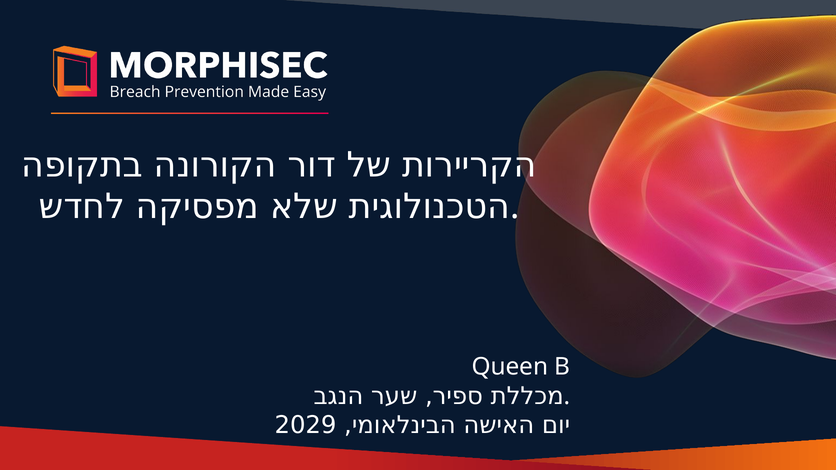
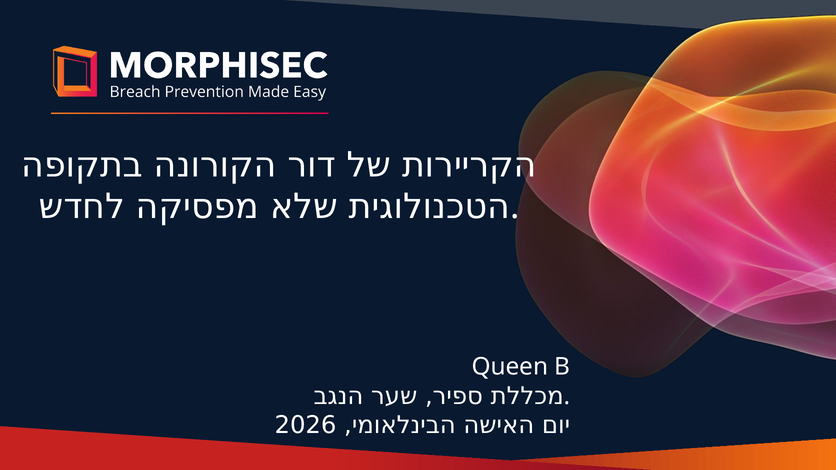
2029: 2029 -> 2026
